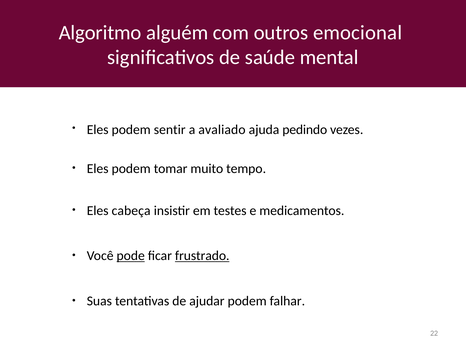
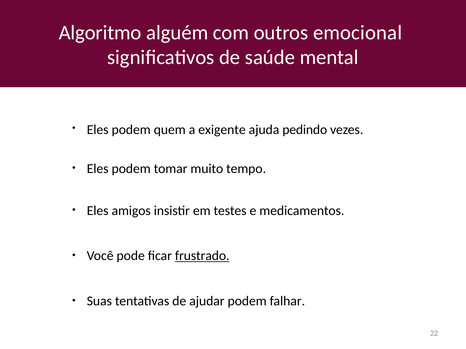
sentir: sentir -> quem
avaliado: avaliado -> exigente
cabeça: cabeça -> amigos
pode underline: present -> none
